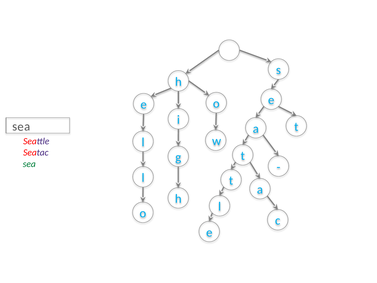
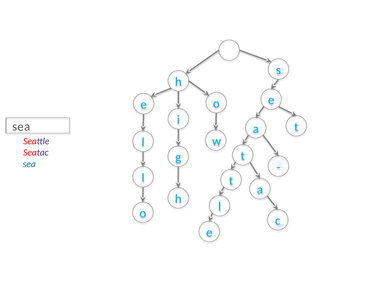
sea at (29, 164) colour: green -> blue
